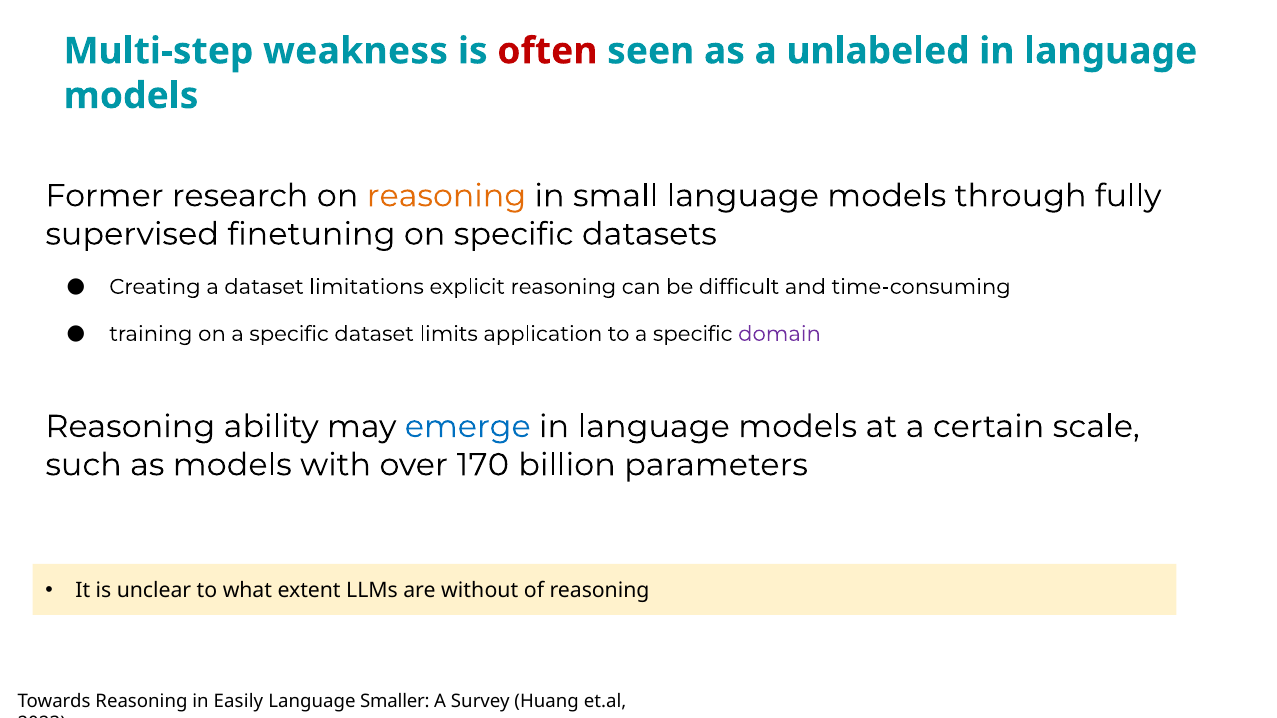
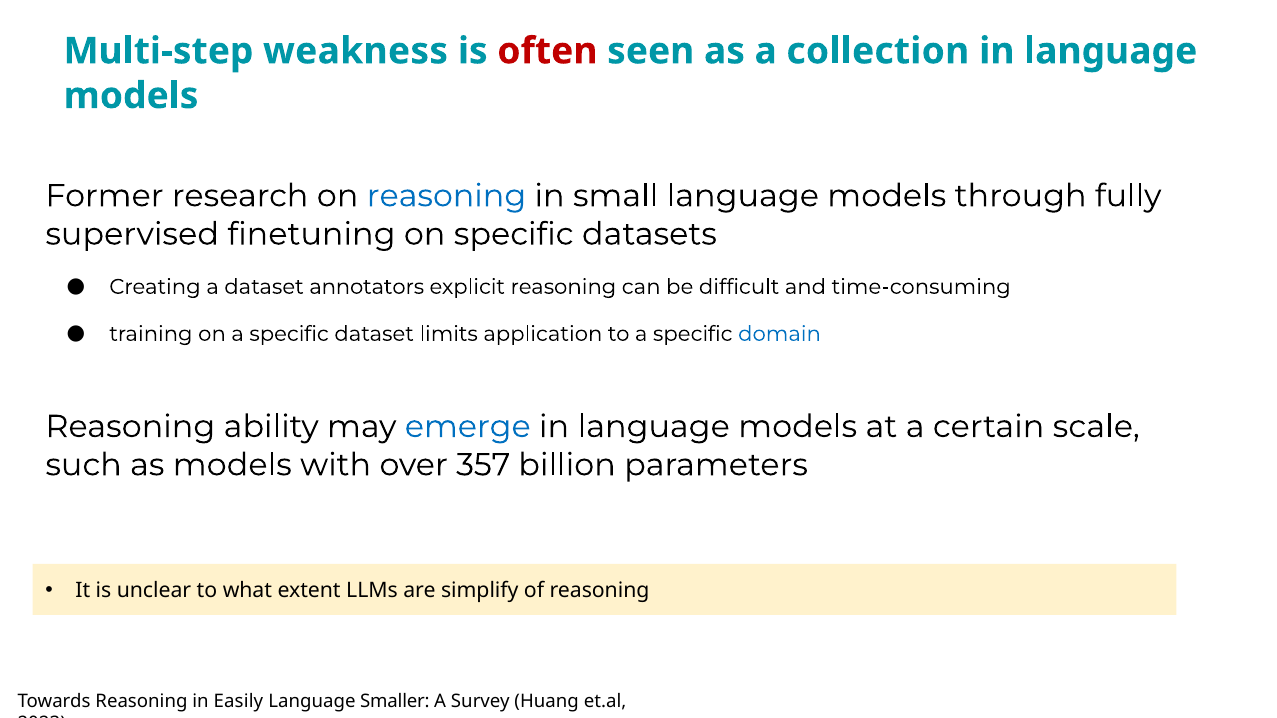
unlabeled: unlabeled -> collection
reasoning at (446, 196) colour: orange -> blue
dataset limitations: limitations -> annotators
domain colour: purple -> blue
170: 170 -> 357
without: without -> simplify
